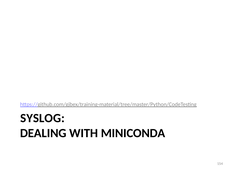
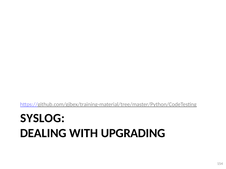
MINICONDA: MINICONDA -> UPGRADING
